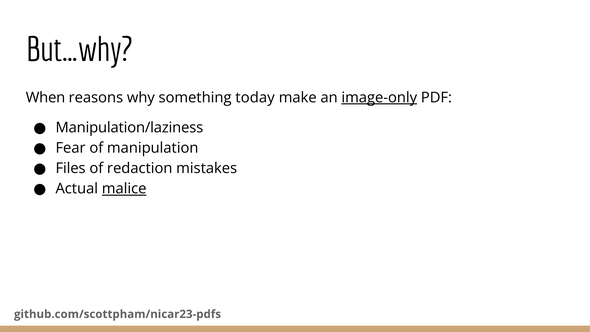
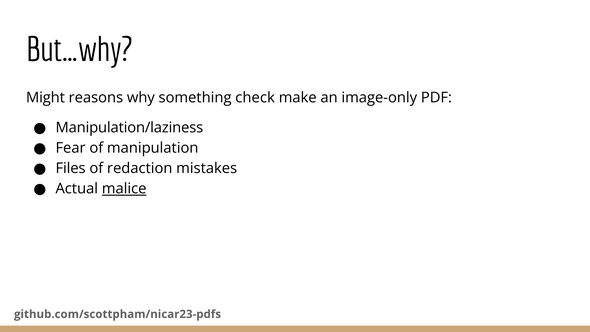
When: When -> Might
today: today -> check
image-only underline: present -> none
